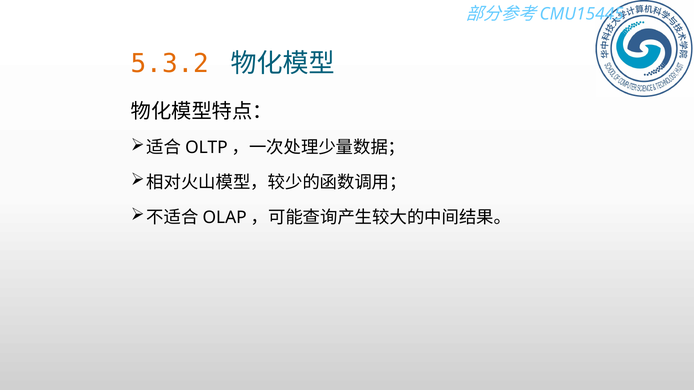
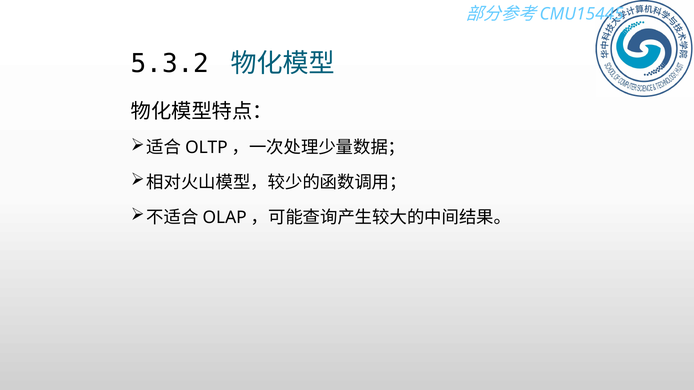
5.3.2 colour: orange -> black
